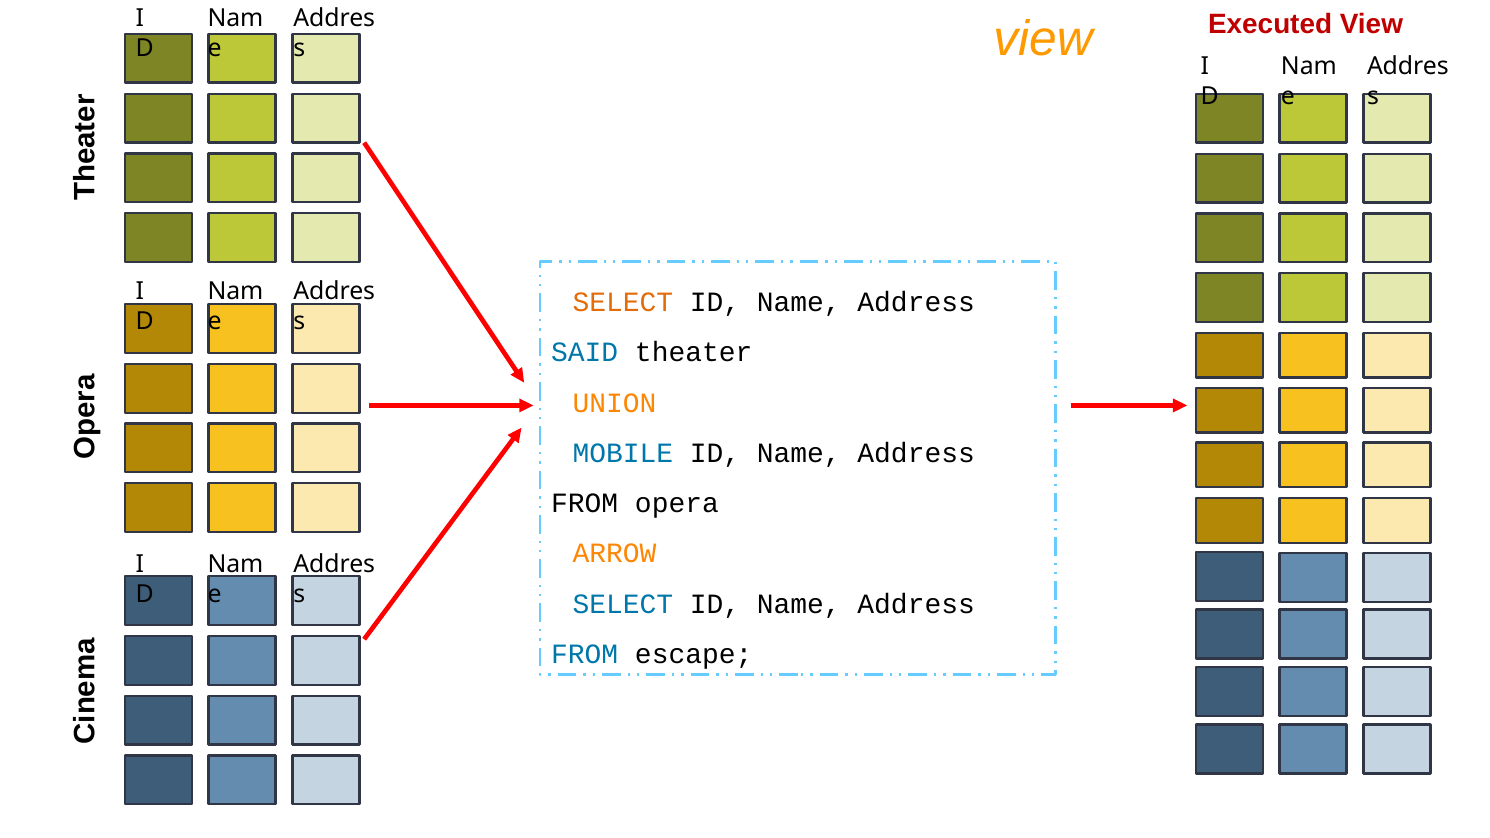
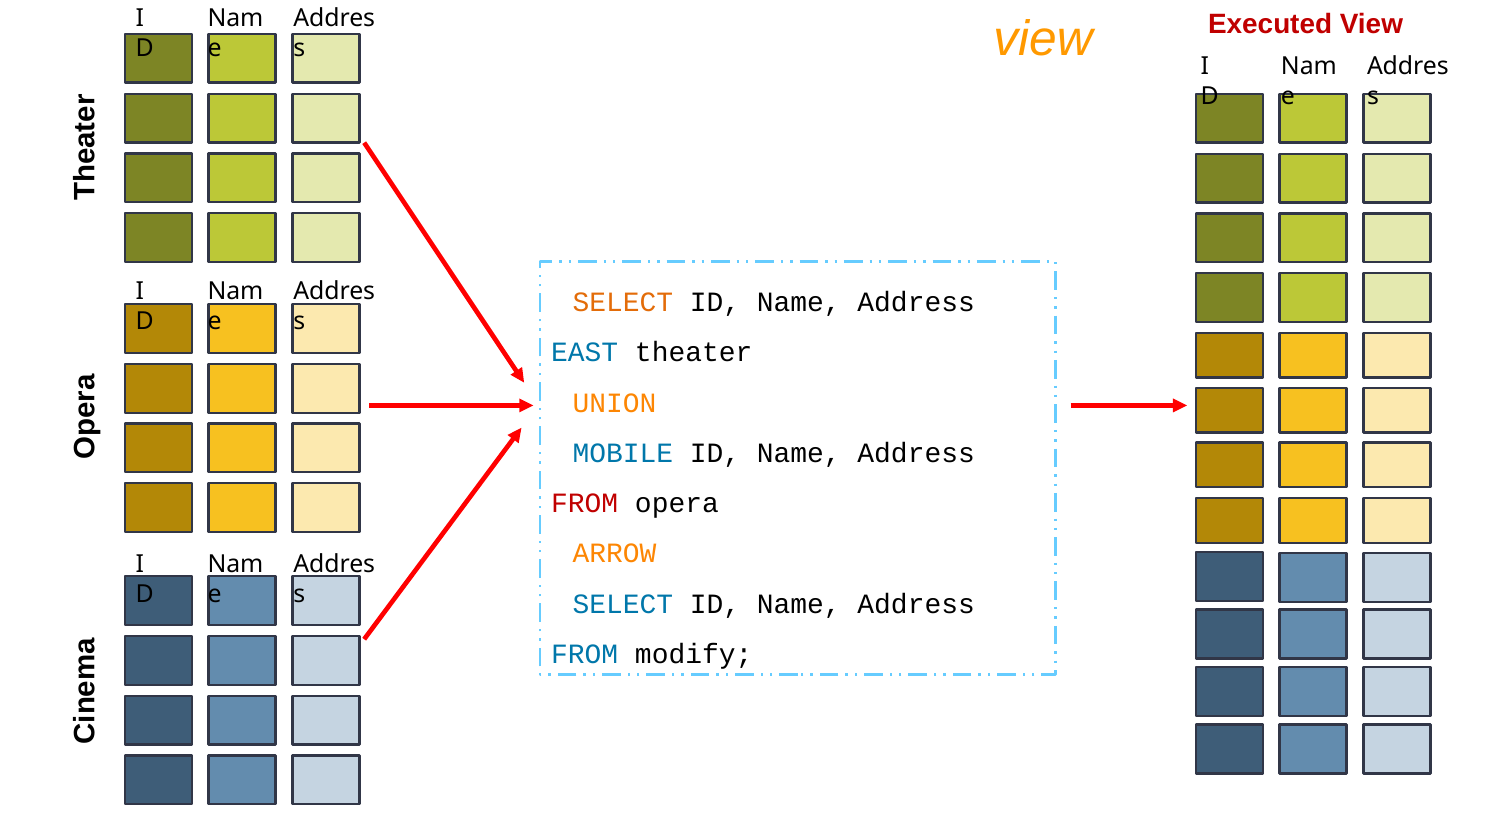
SAID: SAID -> EAST
FROM at (585, 504) colour: black -> red
escape: escape -> modify
